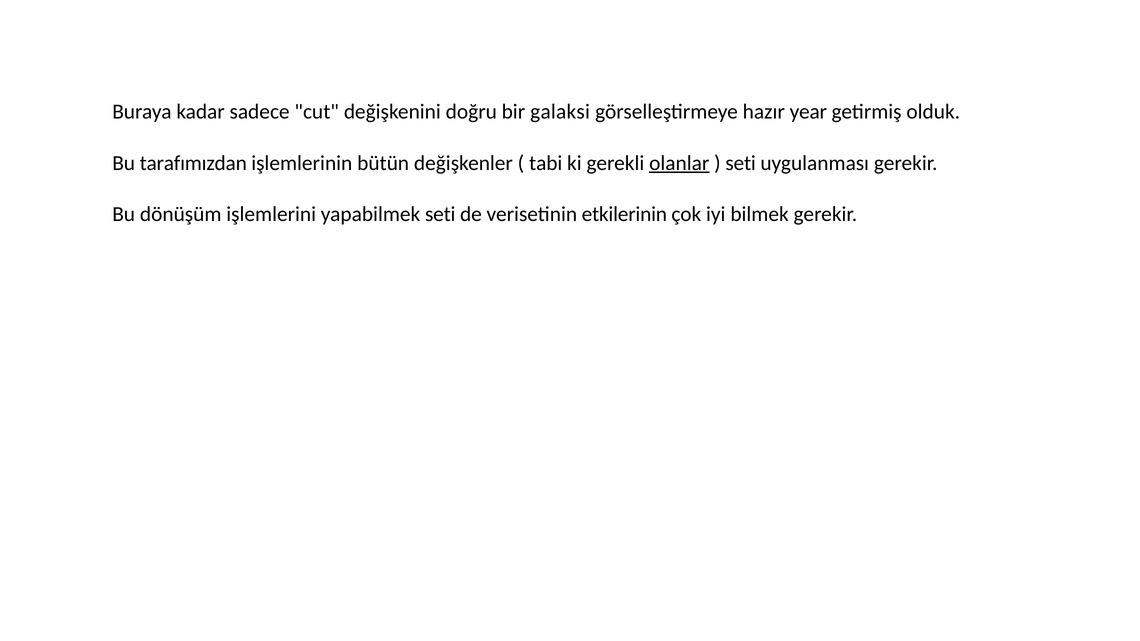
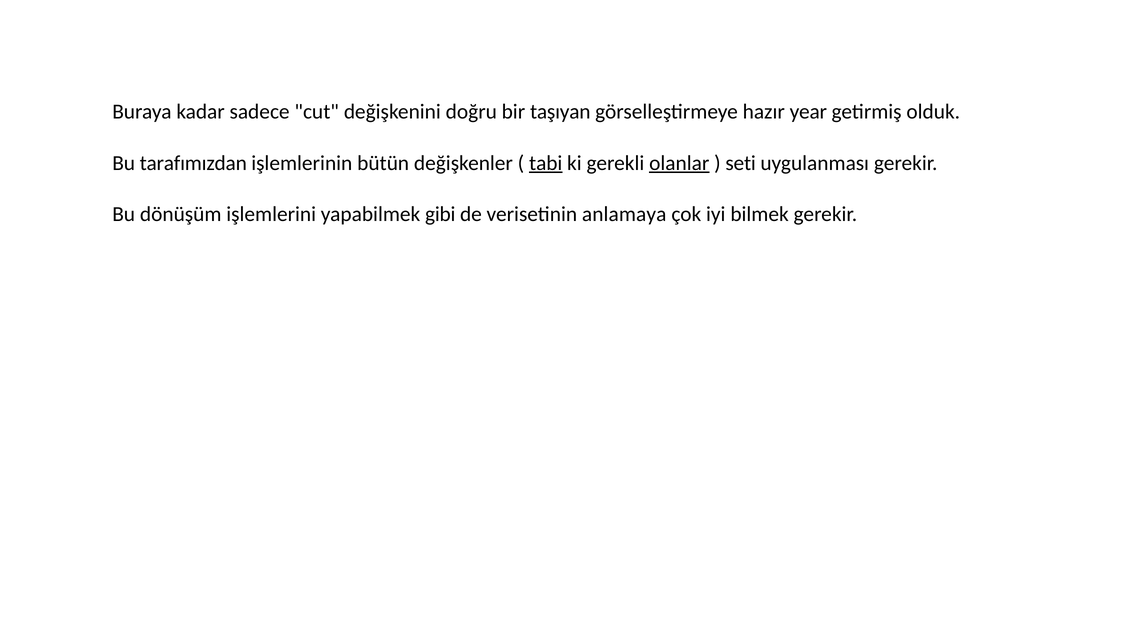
galaksi: galaksi -> taşıyan
tabi underline: none -> present
yapabilmek seti: seti -> gibi
etkilerinin: etkilerinin -> anlamaya
